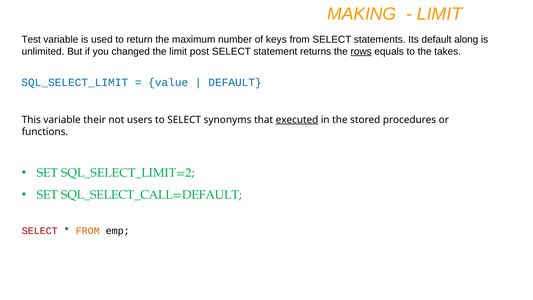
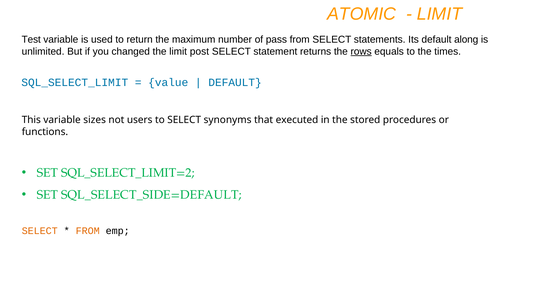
MAKING: MAKING -> ATOMIC
keys: keys -> pass
takes: takes -> times
their: their -> sizes
executed underline: present -> none
SQL_SELECT_CALL=DEFAULT: SQL_SELECT_CALL=DEFAULT -> SQL_SELECT_SIDE=DEFAULT
SELECT at (40, 231) colour: red -> orange
